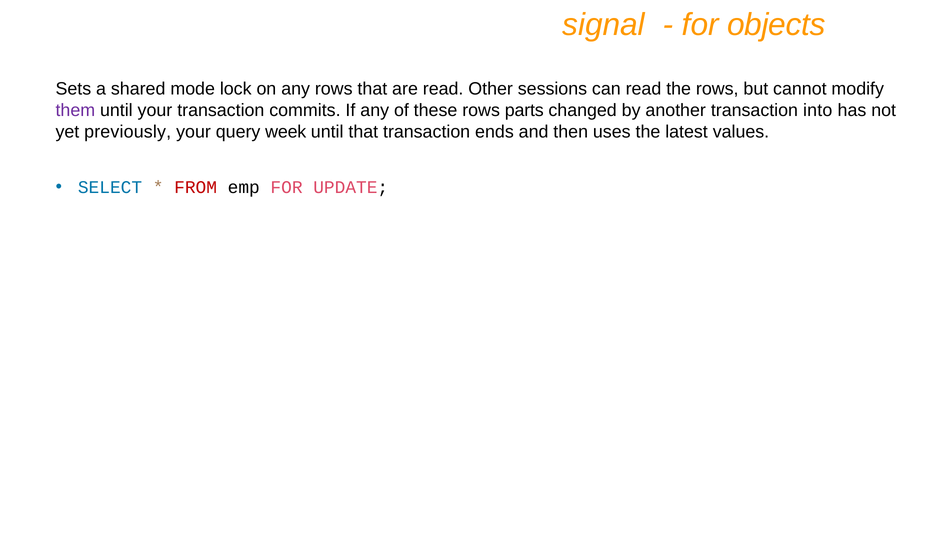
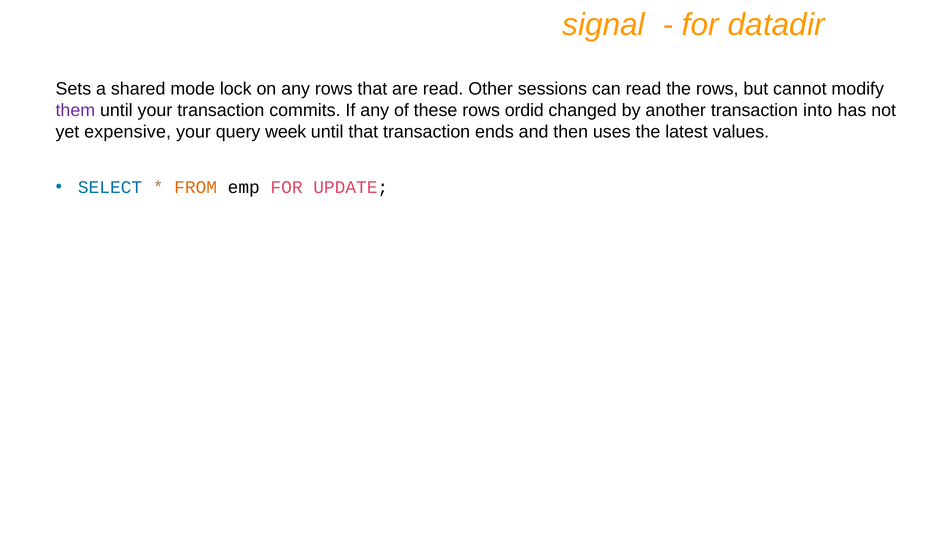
objects: objects -> datadir
parts: parts -> ordid
previously: previously -> expensive
FROM colour: red -> orange
